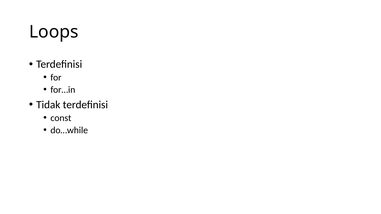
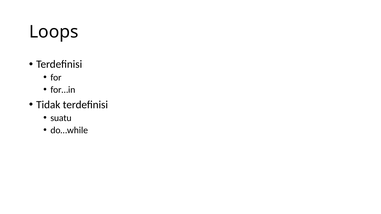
const: const -> suatu
